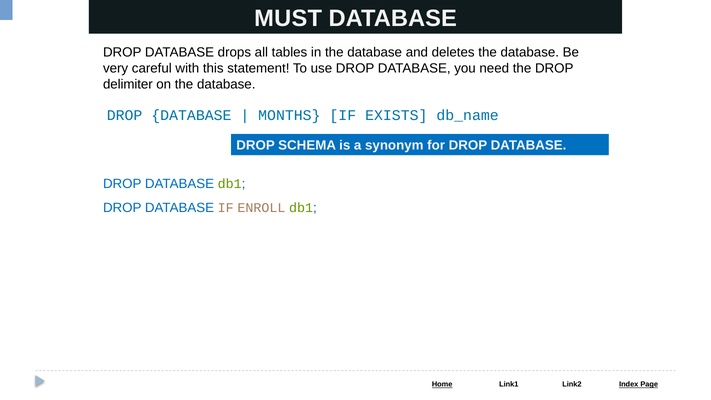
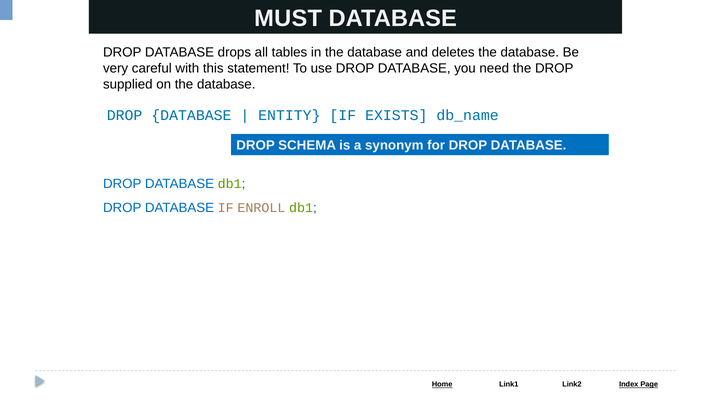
delimiter: delimiter -> supplied
MONTHS: MONTHS -> ENTITY
